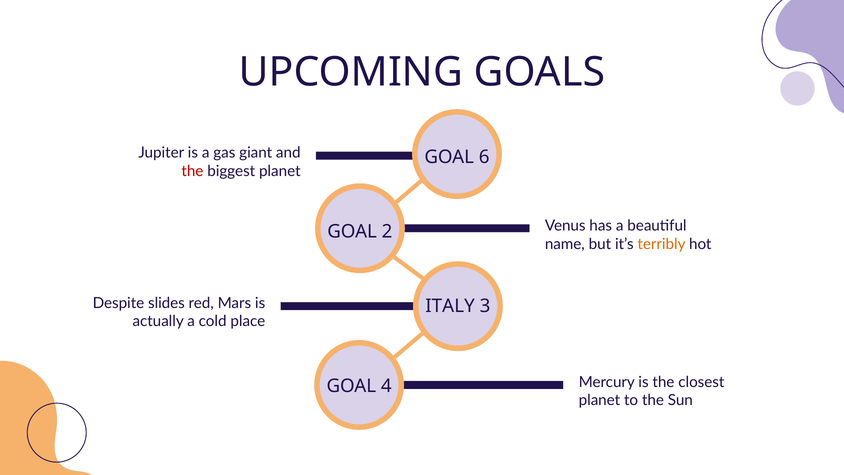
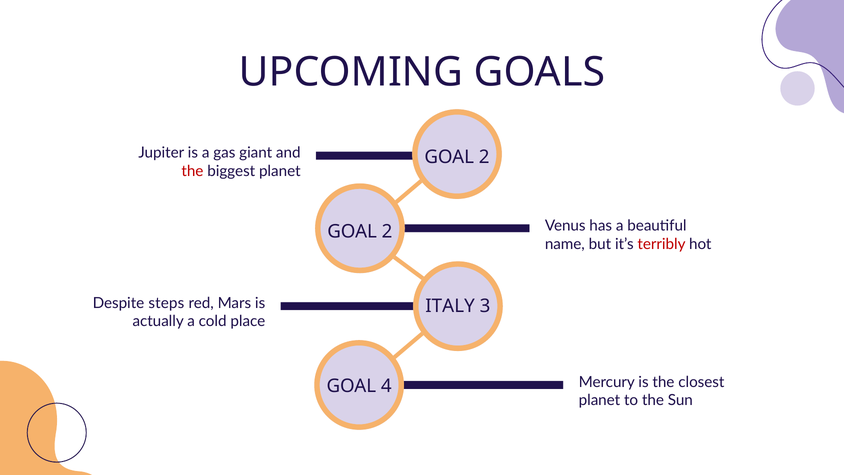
6 at (484, 157): 6 -> 2
terribly colour: orange -> red
slides: slides -> steps
